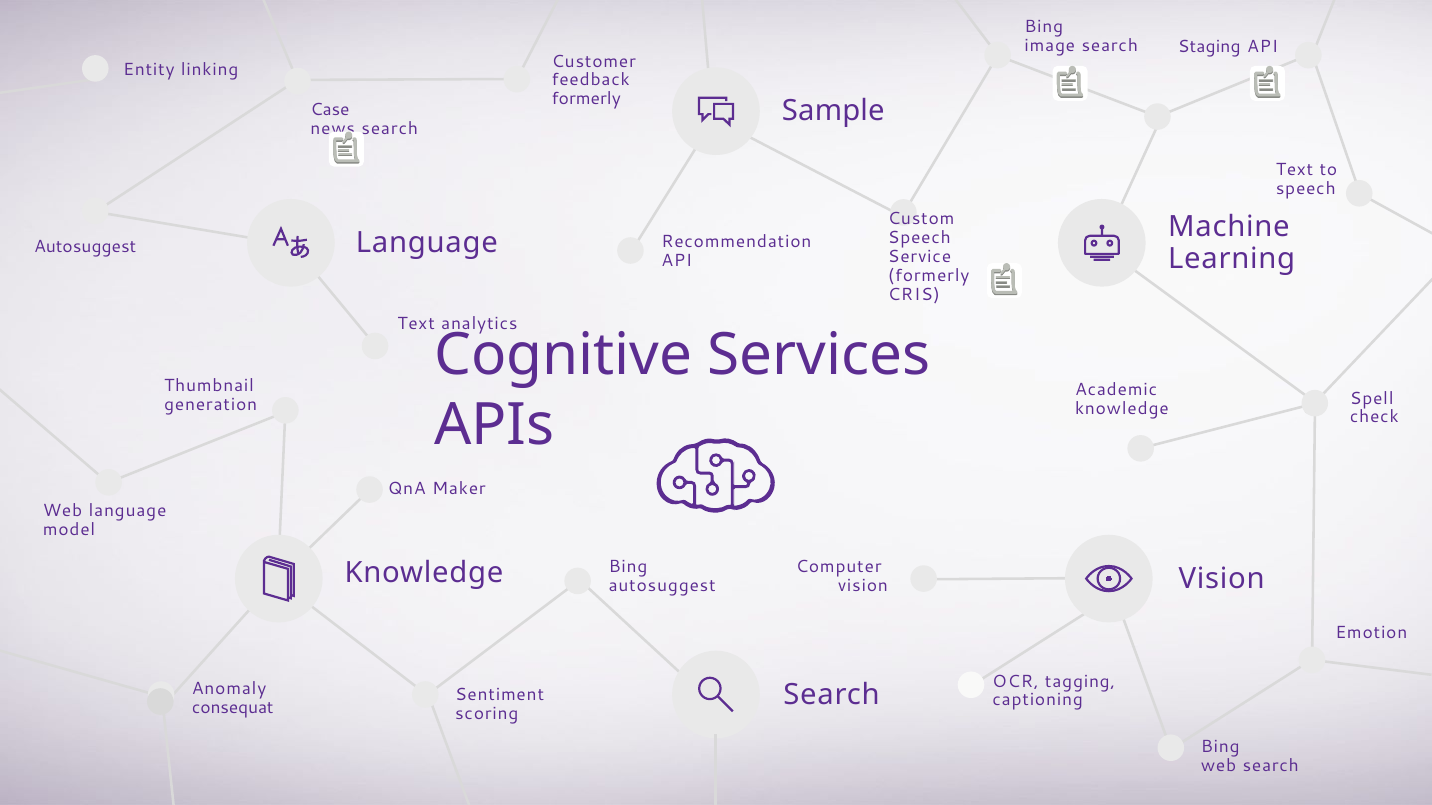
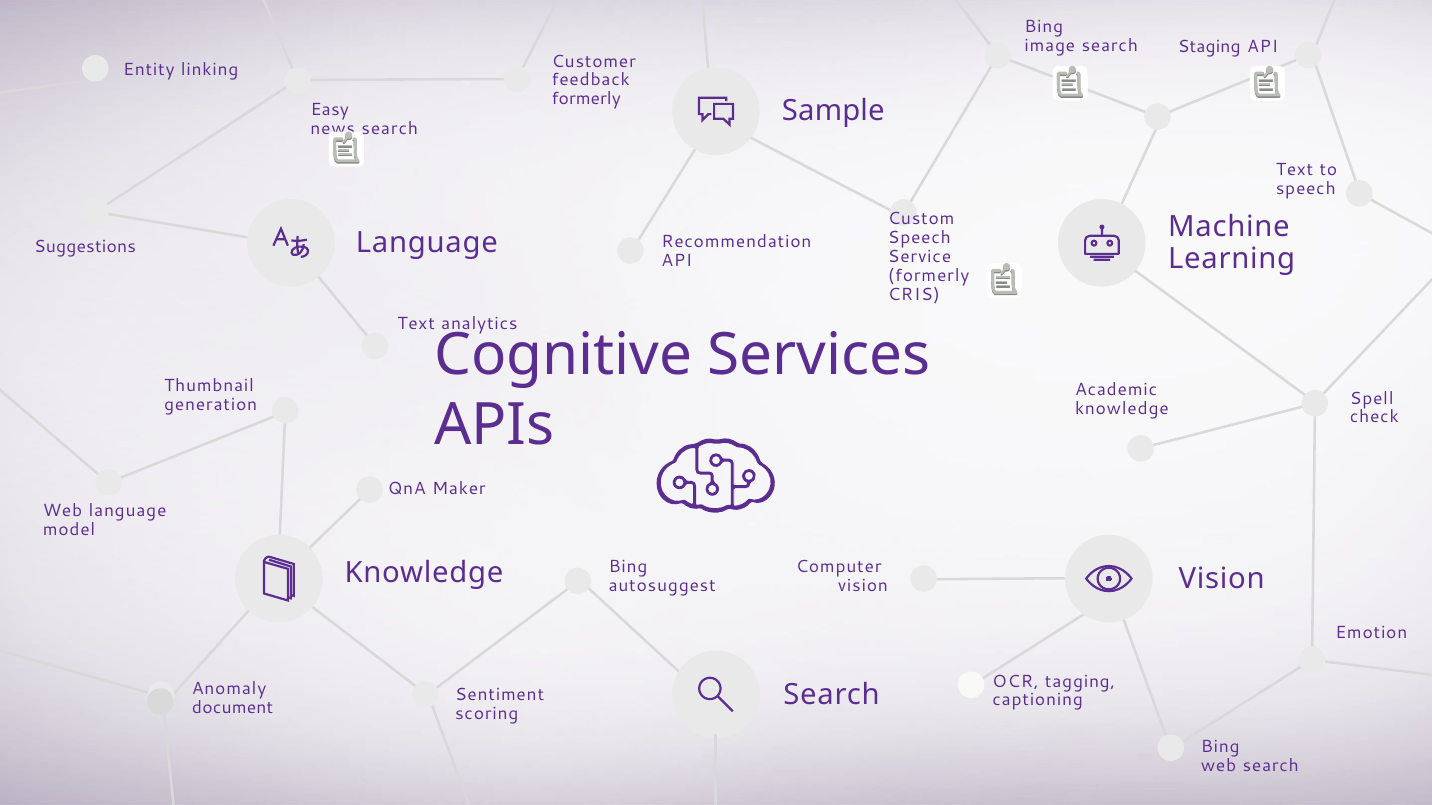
Case: Case -> Easy
Autosuggest at (85, 247): Autosuggest -> Suggestions
consequat: consequat -> document
